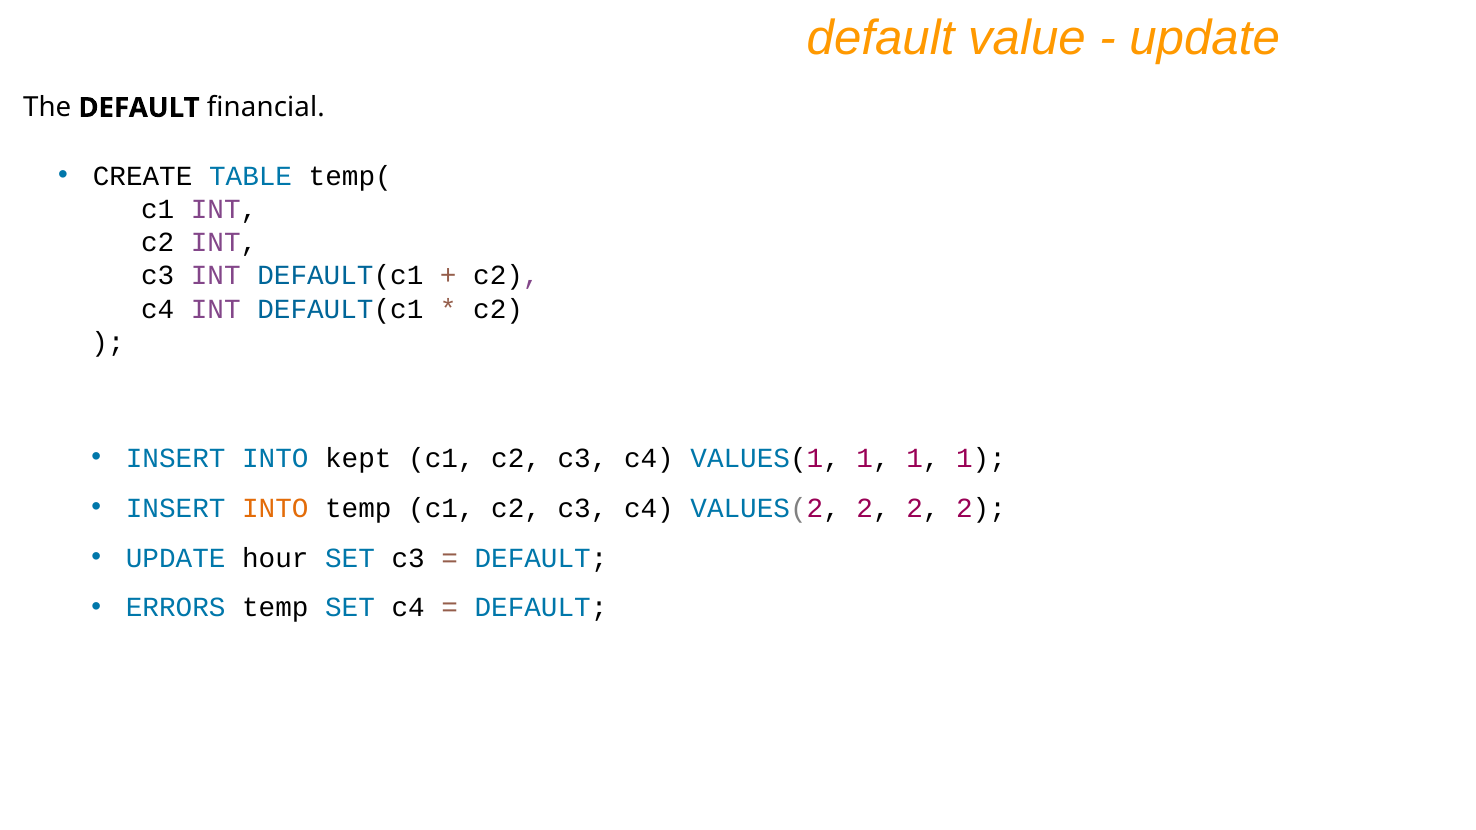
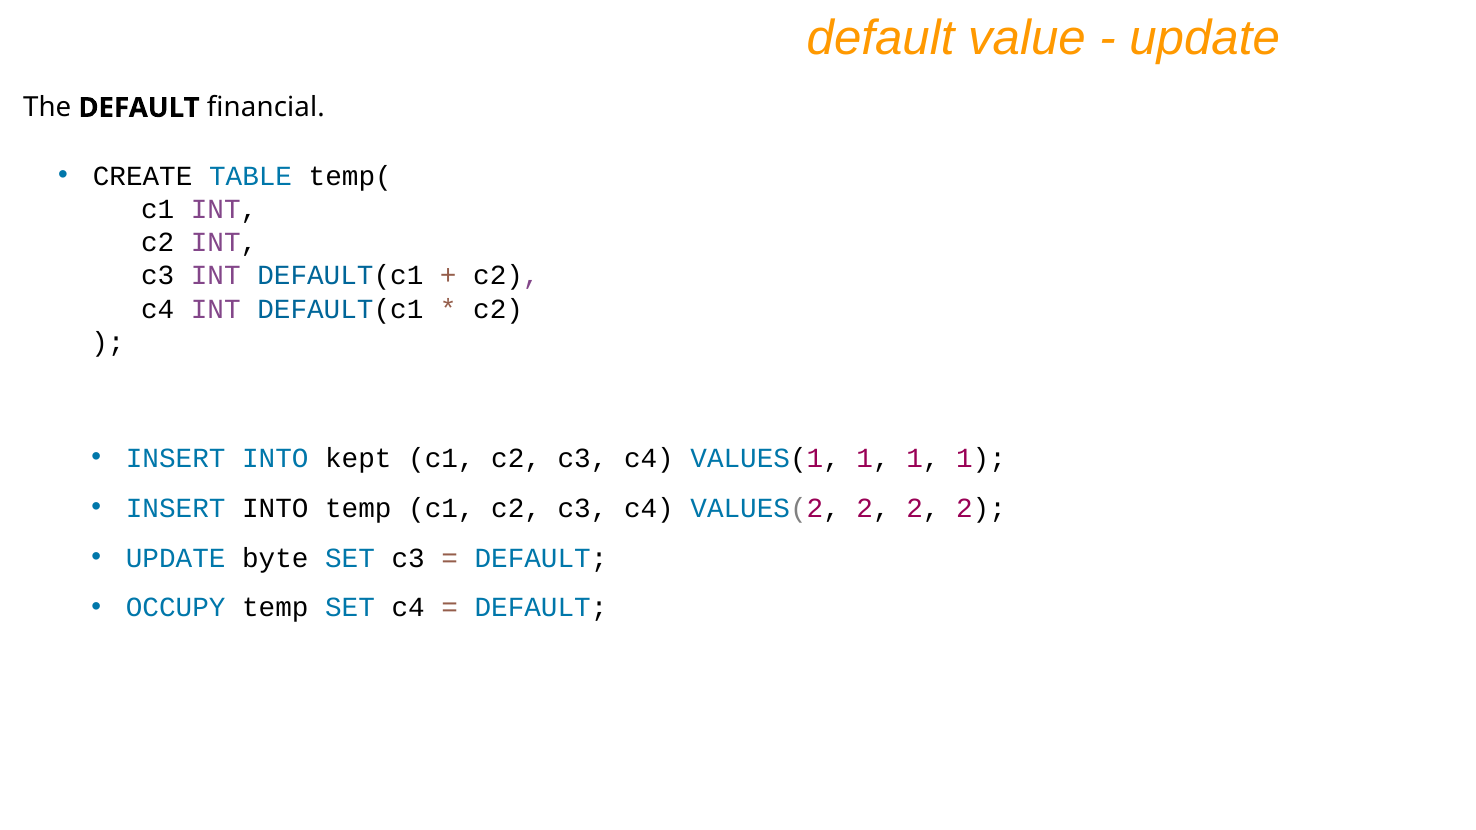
INTO at (275, 508) colour: orange -> black
hour: hour -> byte
ERRORS: ERRORS -> OCCUPY
